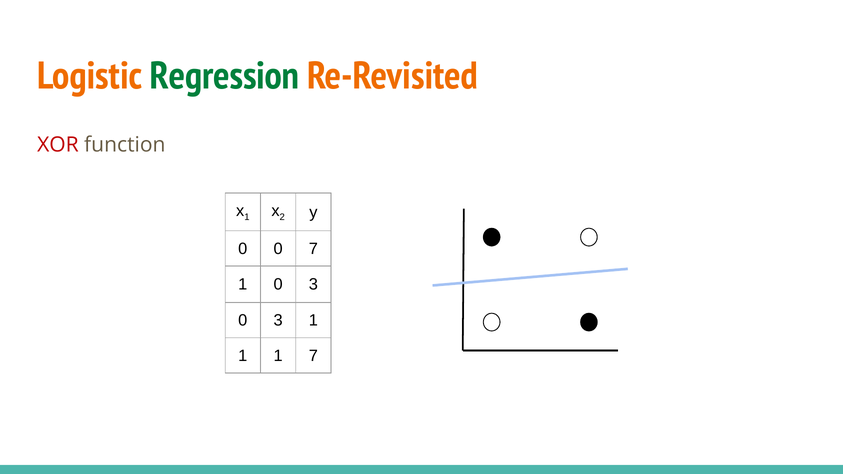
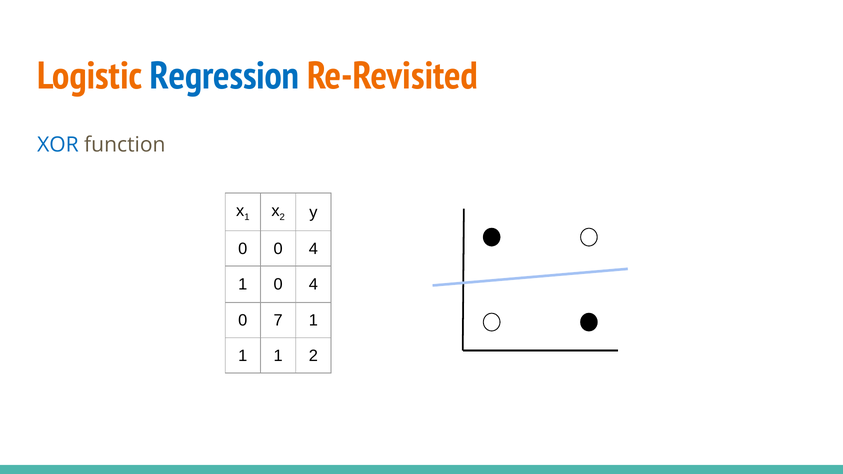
Regression colour: green -> blue
XOR colour: red -> blue
0 0 7: 7 -> 4
1 0 3: 3 -> 4
3 at (278, 321): 3 -> 7
1 7: 7 -> 2
